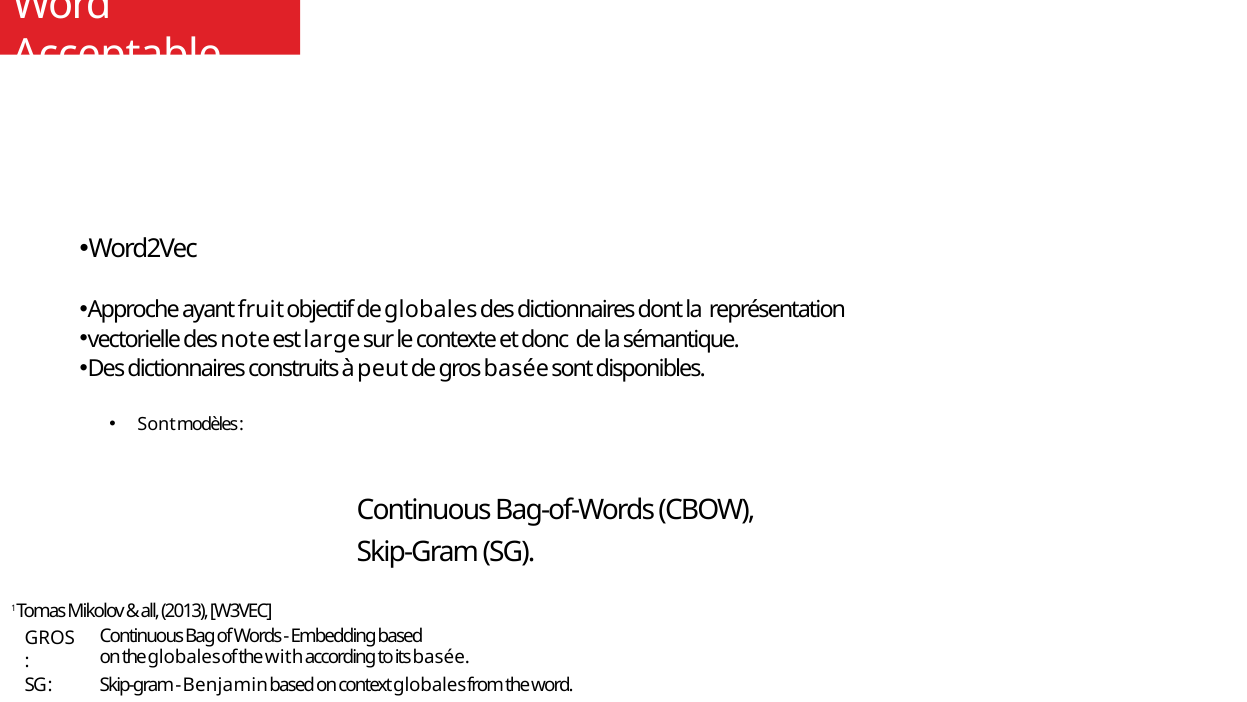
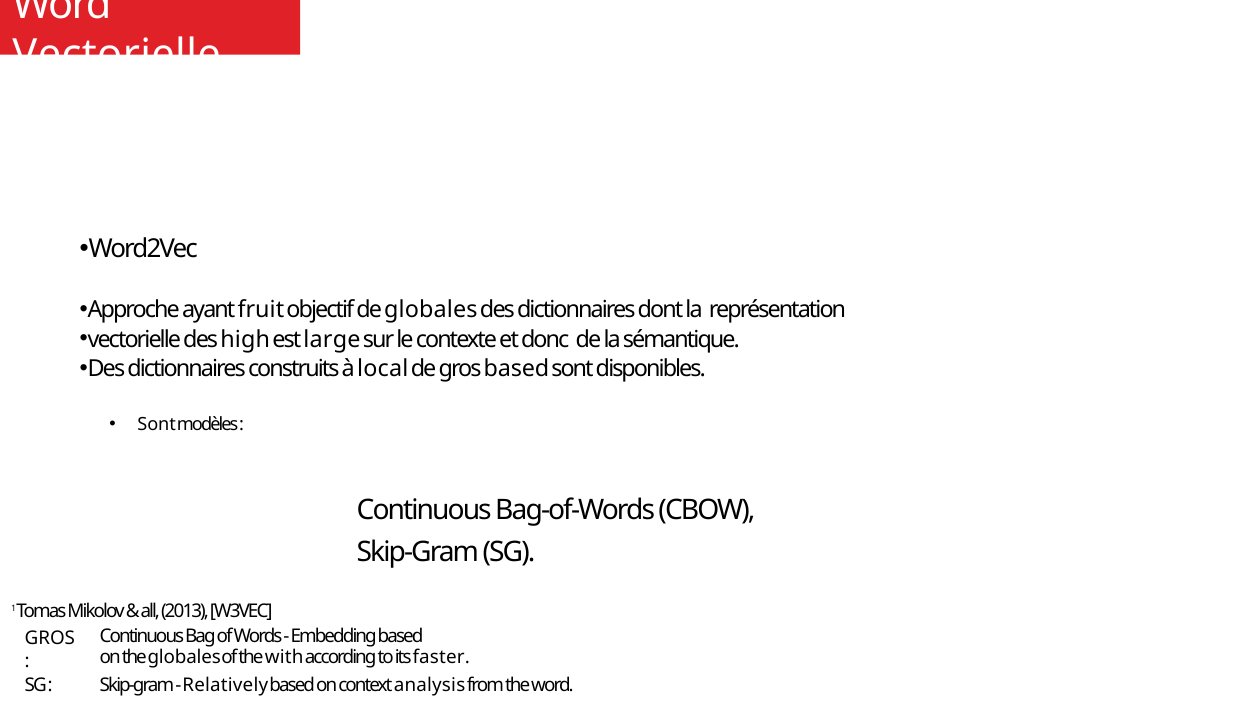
Acceptable at (117, 55): Acceptable -> Vectorielle
note: note -> high
peut: peut -> local
gros basée: basée -> based
its basée: basée -> faster
Benjamin: Benjamin -> Relatively
context globales: globales -> analysis
